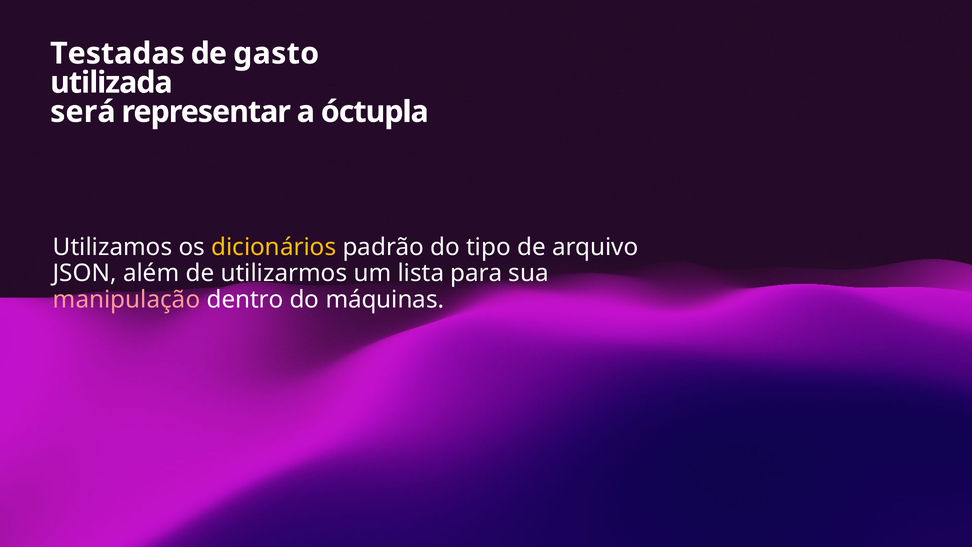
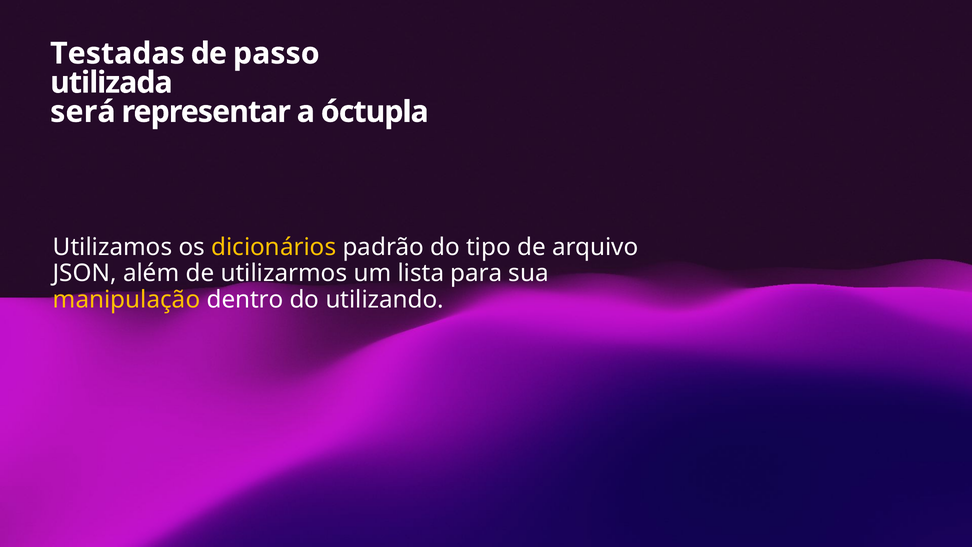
gasto: gasto -> passo
manipulação colour: pink -> yellow
máquinas: máquinas -> utilizando
